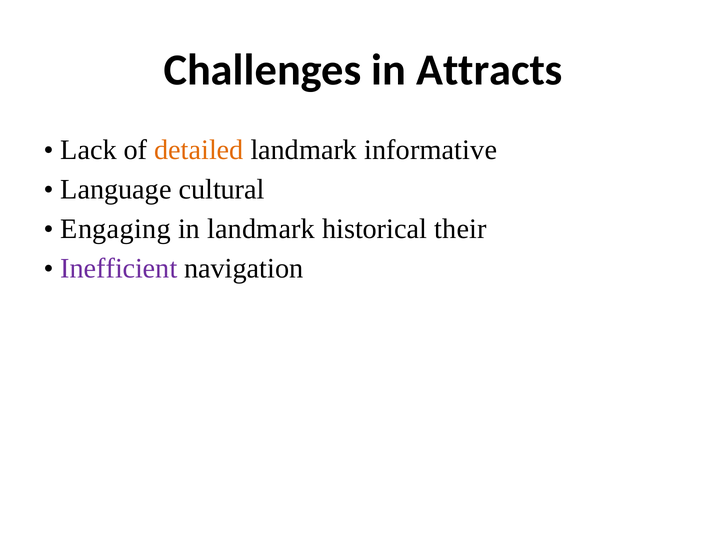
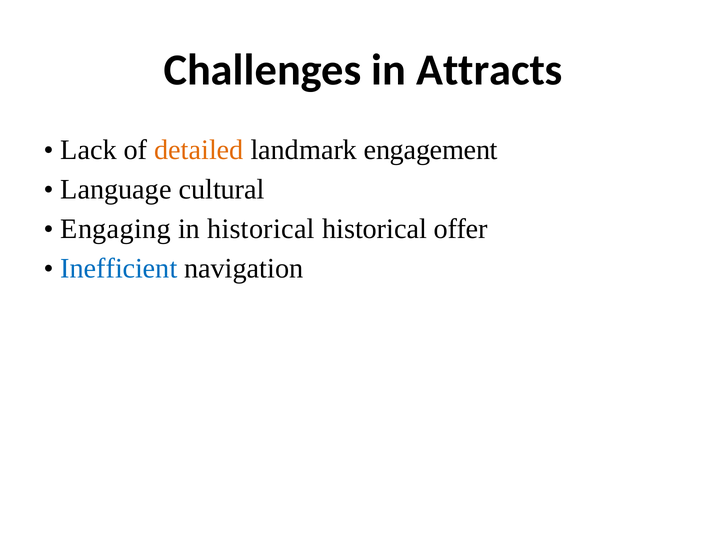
informative: informative -> engagement
in landmark: landmark -> historical
their: their -> offer
Inefficient colour: purple -> blue
